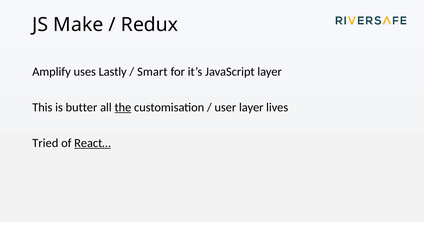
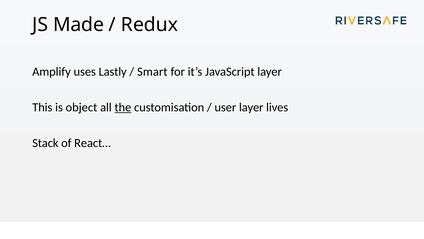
Make: Make -> Made
butter: butter -> object
Tried: Tried -> Stack
React… underline: present -> none
